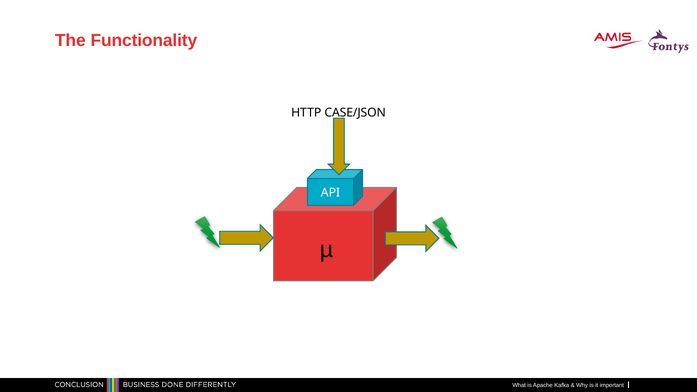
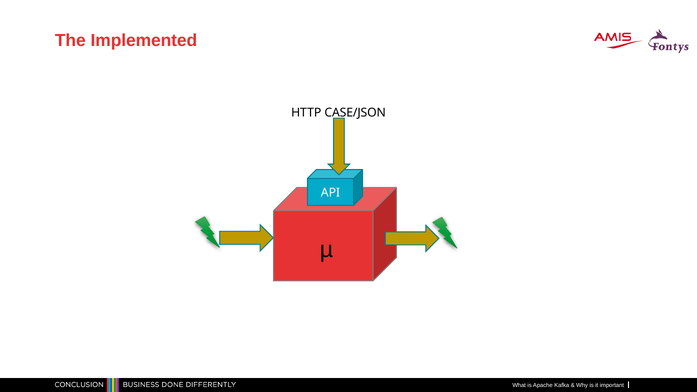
Functionality: Functionality -> Implemented
